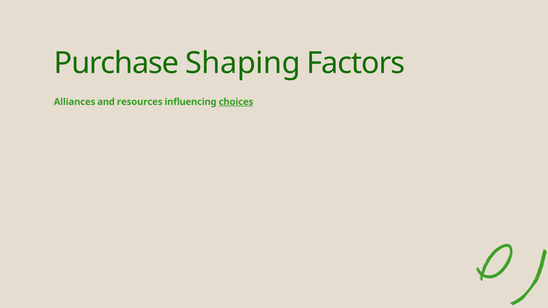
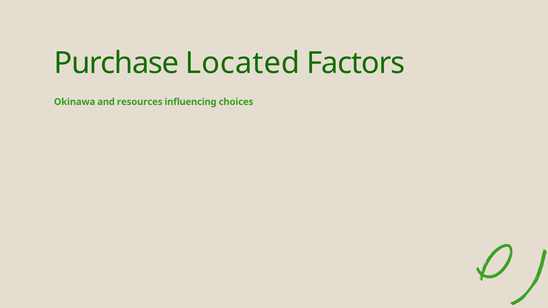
Shaping: Shaping -> Located
Alliances: Alliances -> Okinawa
choices underline: present -> none
